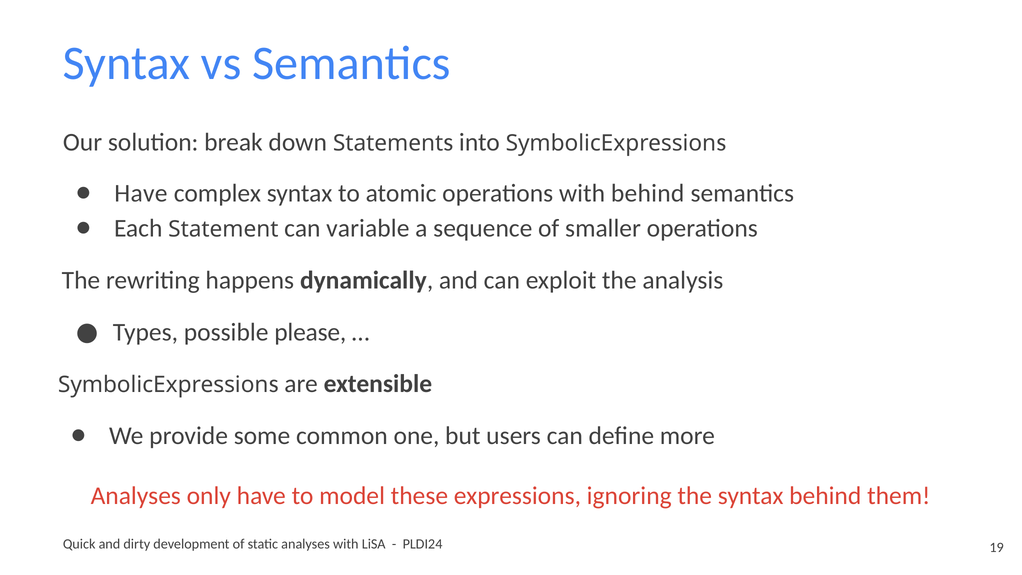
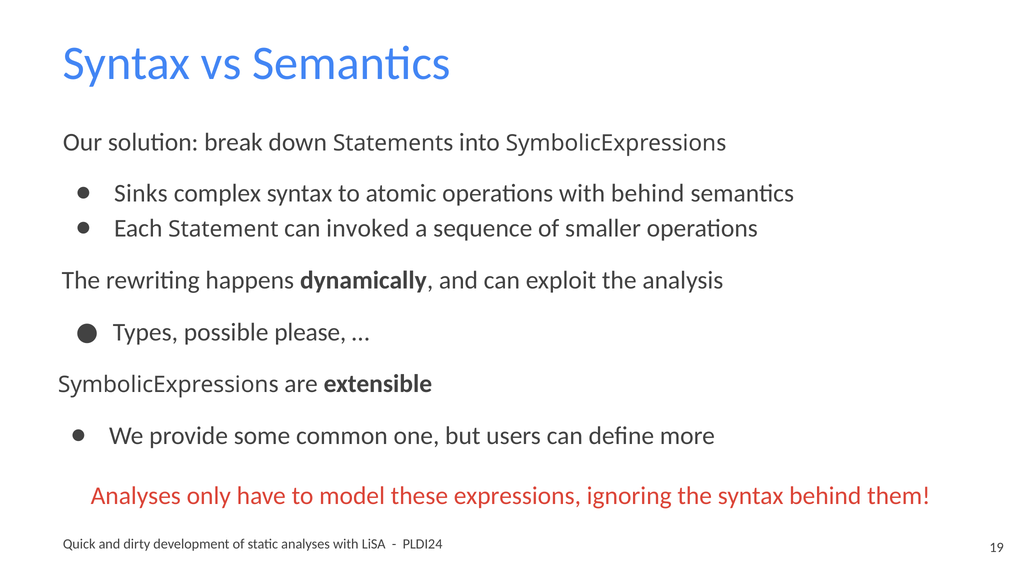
Have at (141, 193): Have -> Sinks
variable: variable -> invoked
